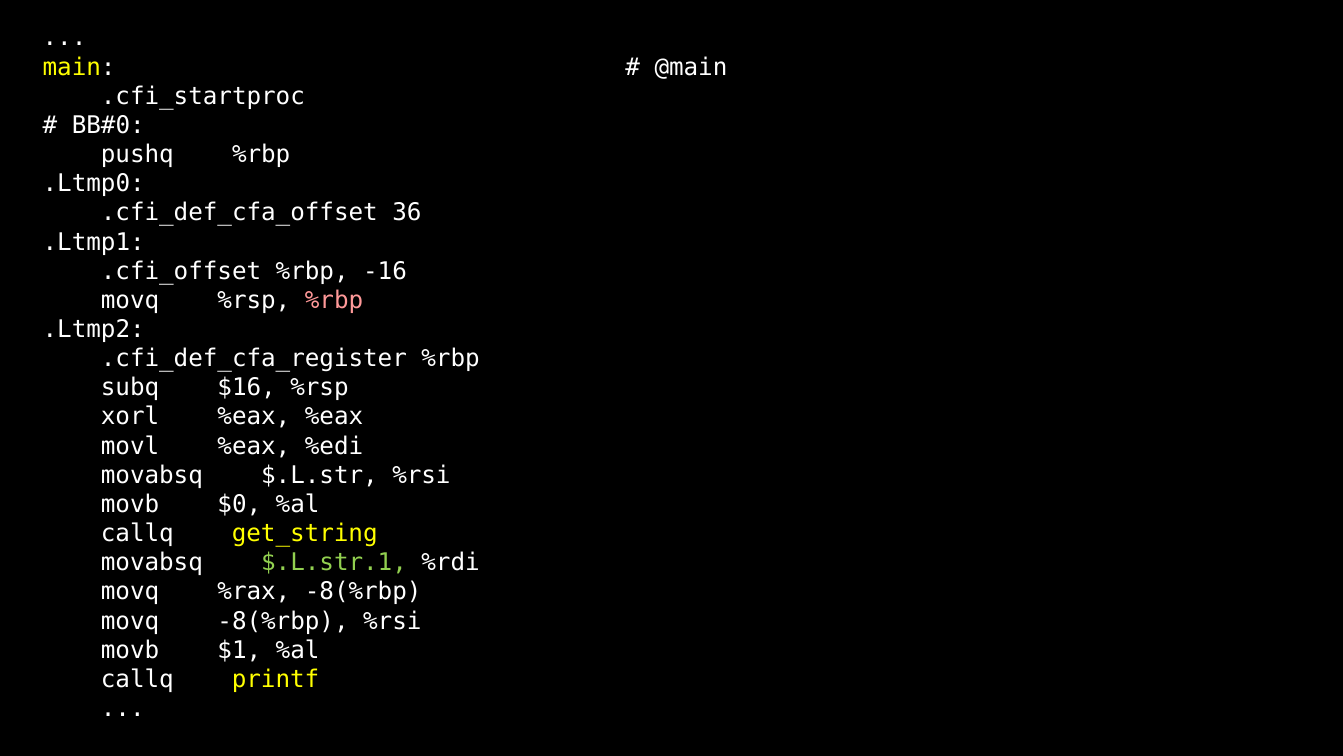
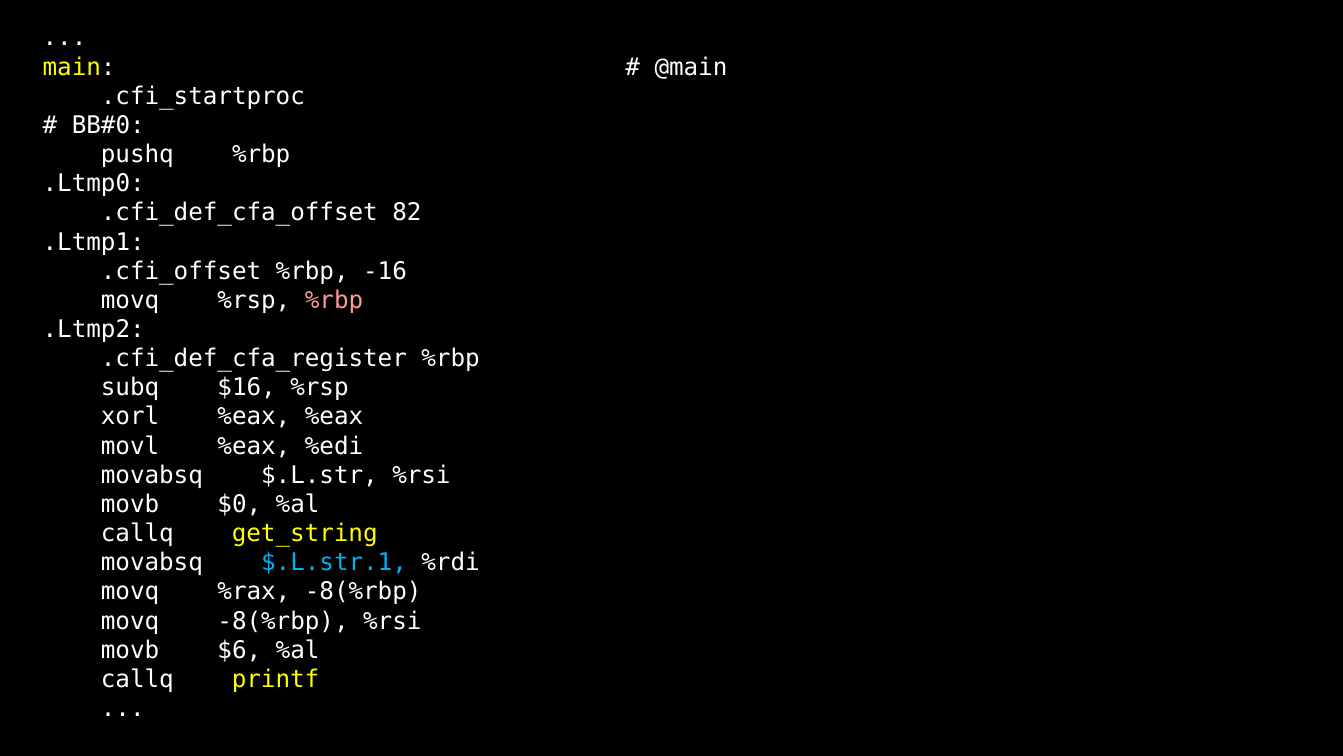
36: 36 -> 82
$.L.str.1 colour: light green -> light blue
$1: $1 -> $6
